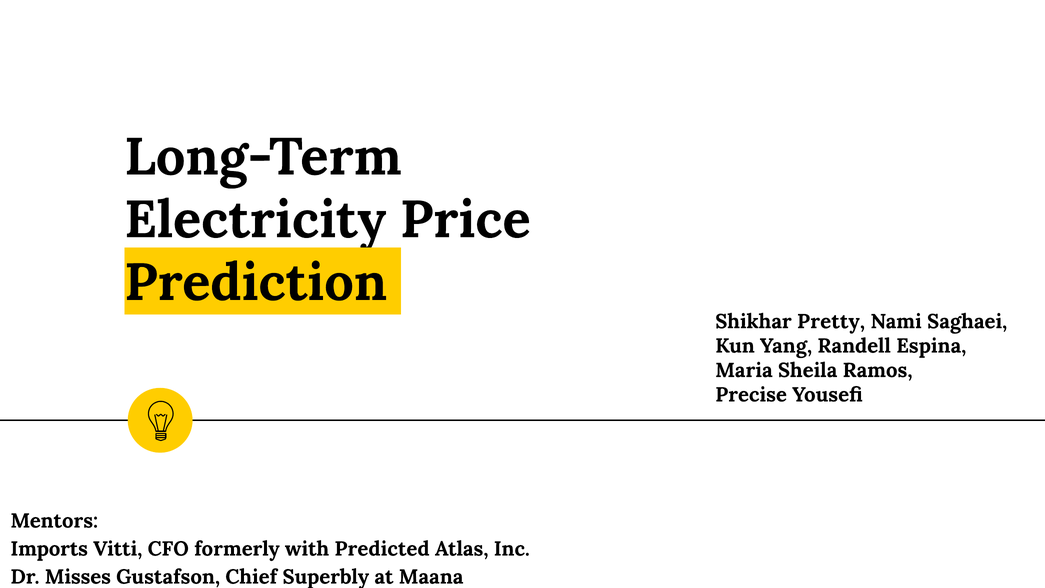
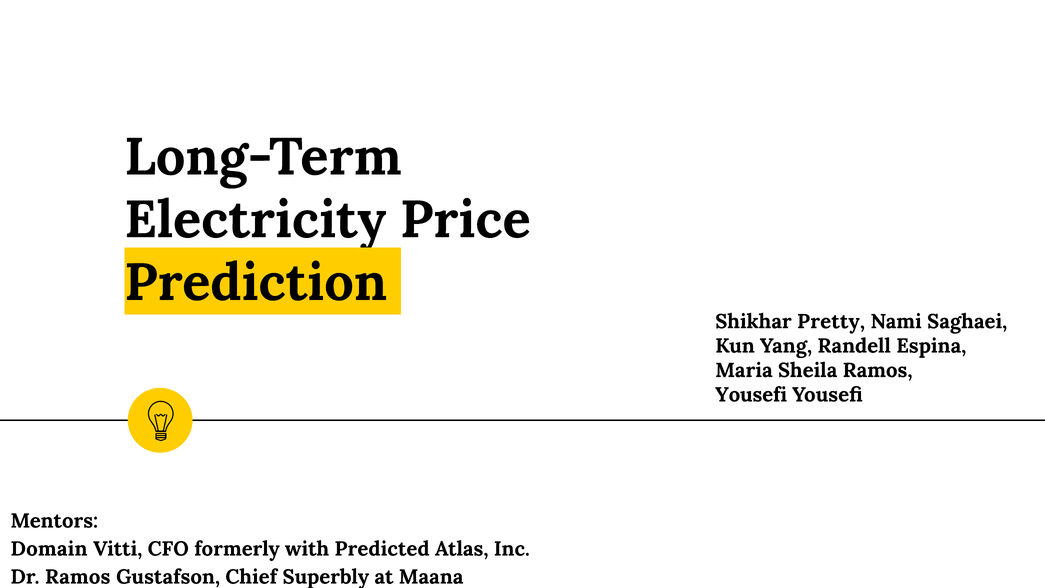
Precise at (751, 395): Precise -> Yousefi
Imports: Imports -> Domain
Dr Misses: Misses -> Ramos
